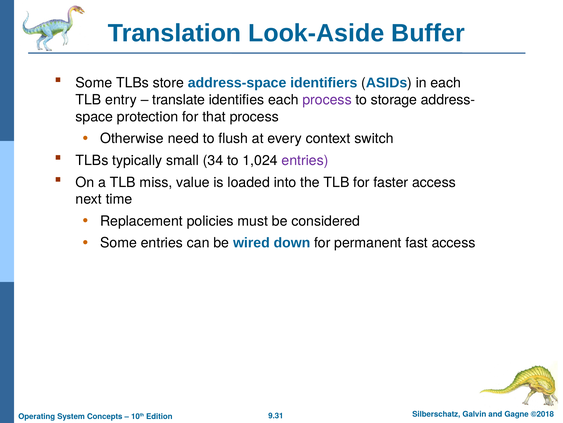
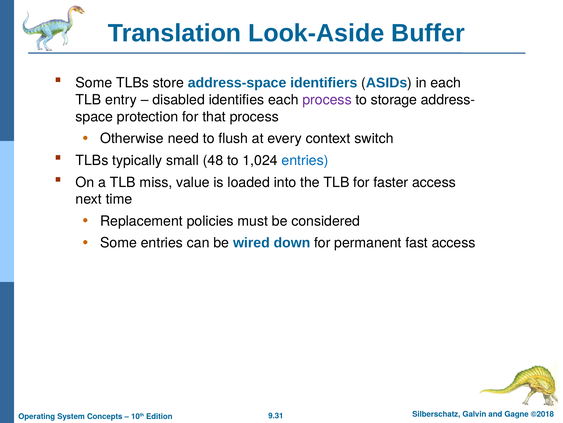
translate: translate -> disabled
34: 34 -> 48
entries at (305, 160) colour: purple -> blue
